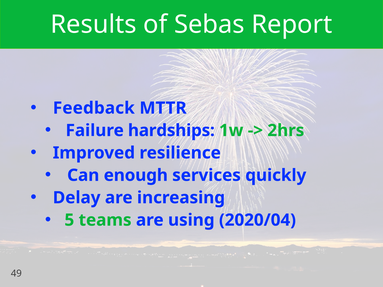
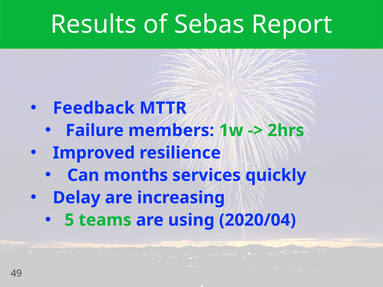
hardships: hardships -> members
enough: enough -> months
